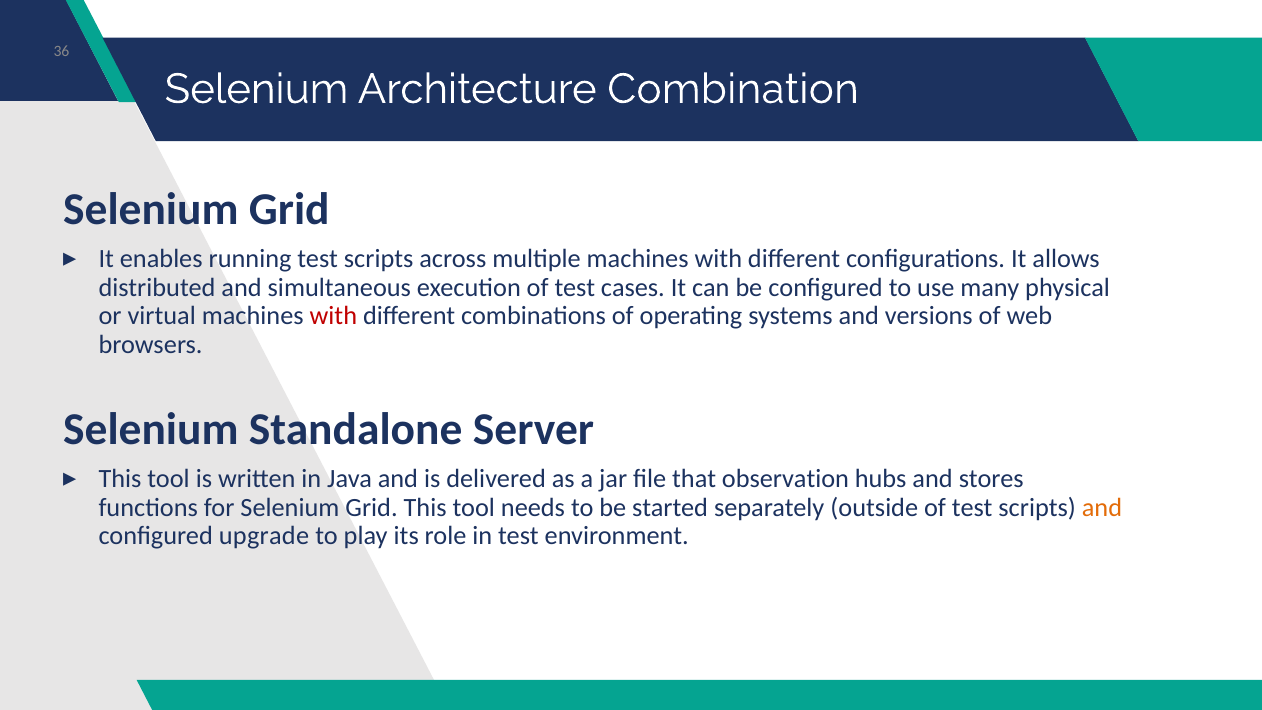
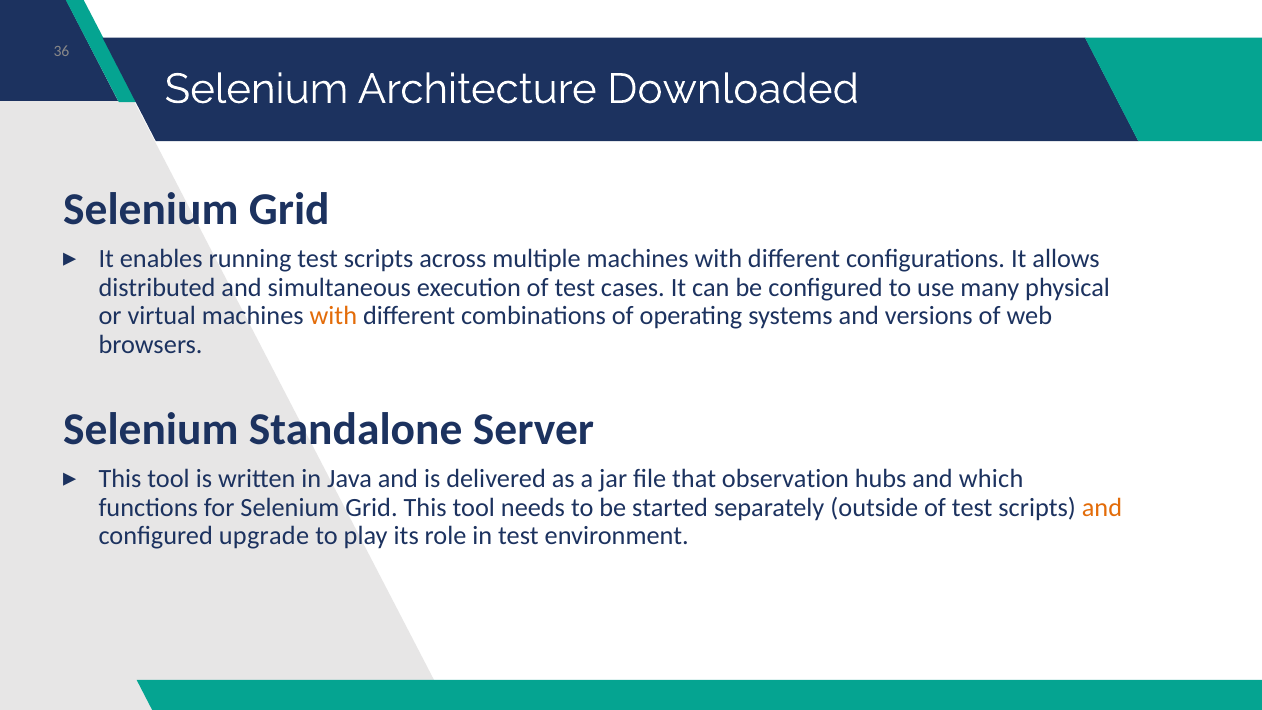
Combination: Combination -> Downloaded
with at (333, 316) colour: red -> orange
stores: stores -> which
